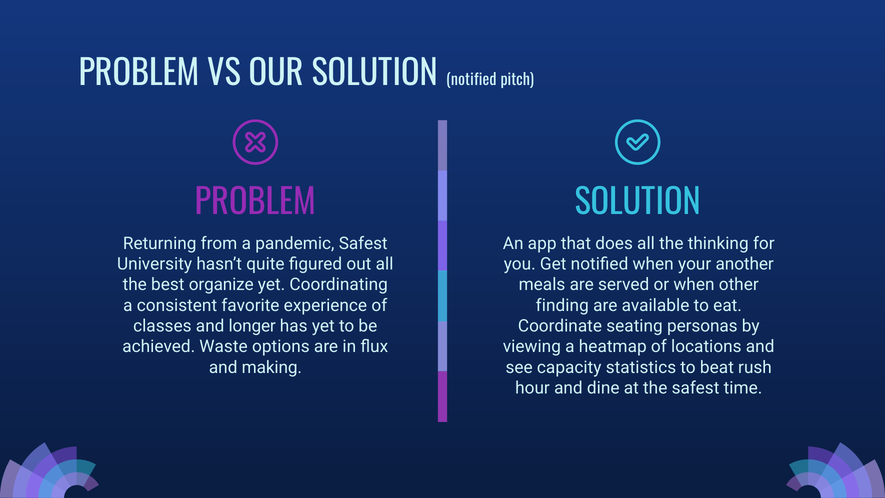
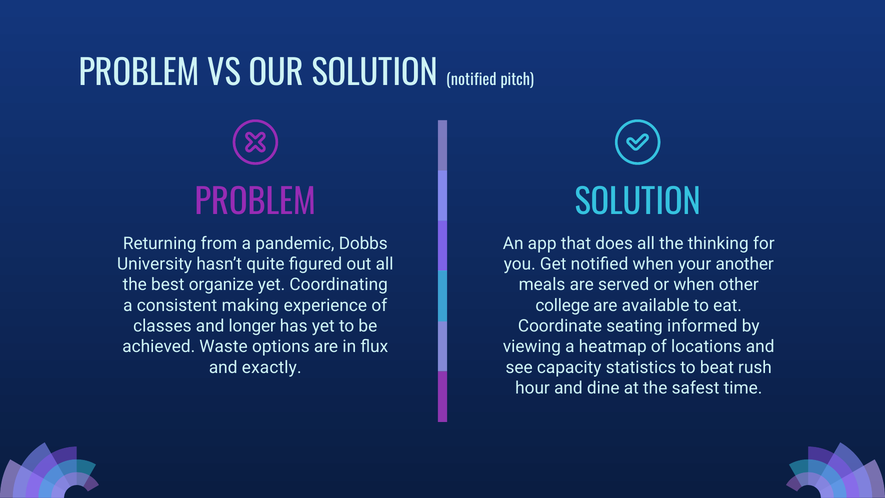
pandemic Safest: Safest -> Dobbs
favorite: favorite -> making
finding: finding -> college
personas: personas -> informed
making: making -> exactly
